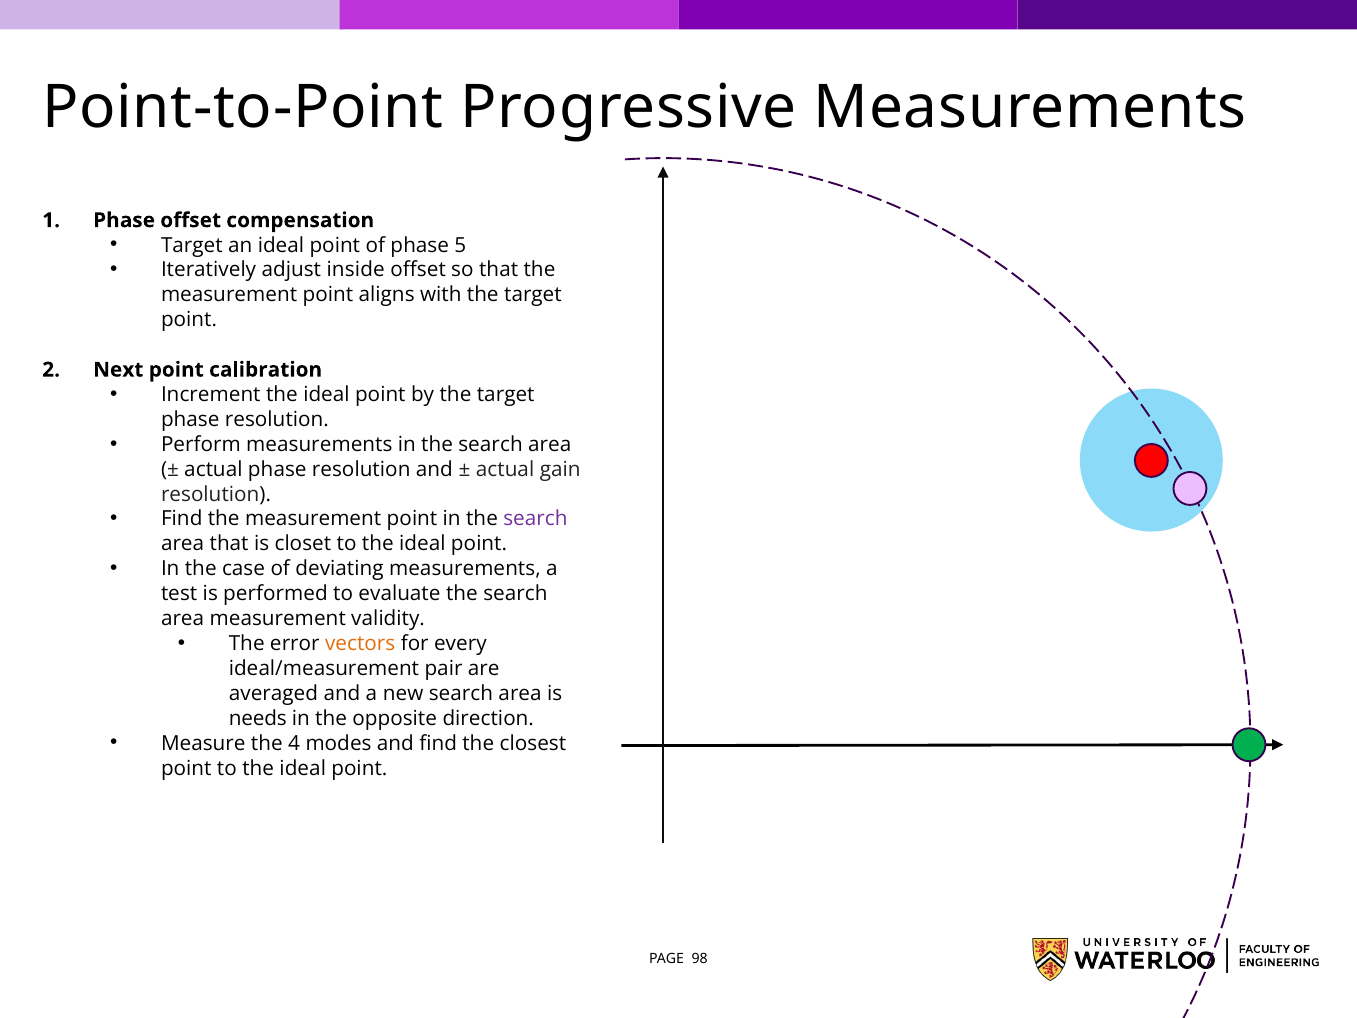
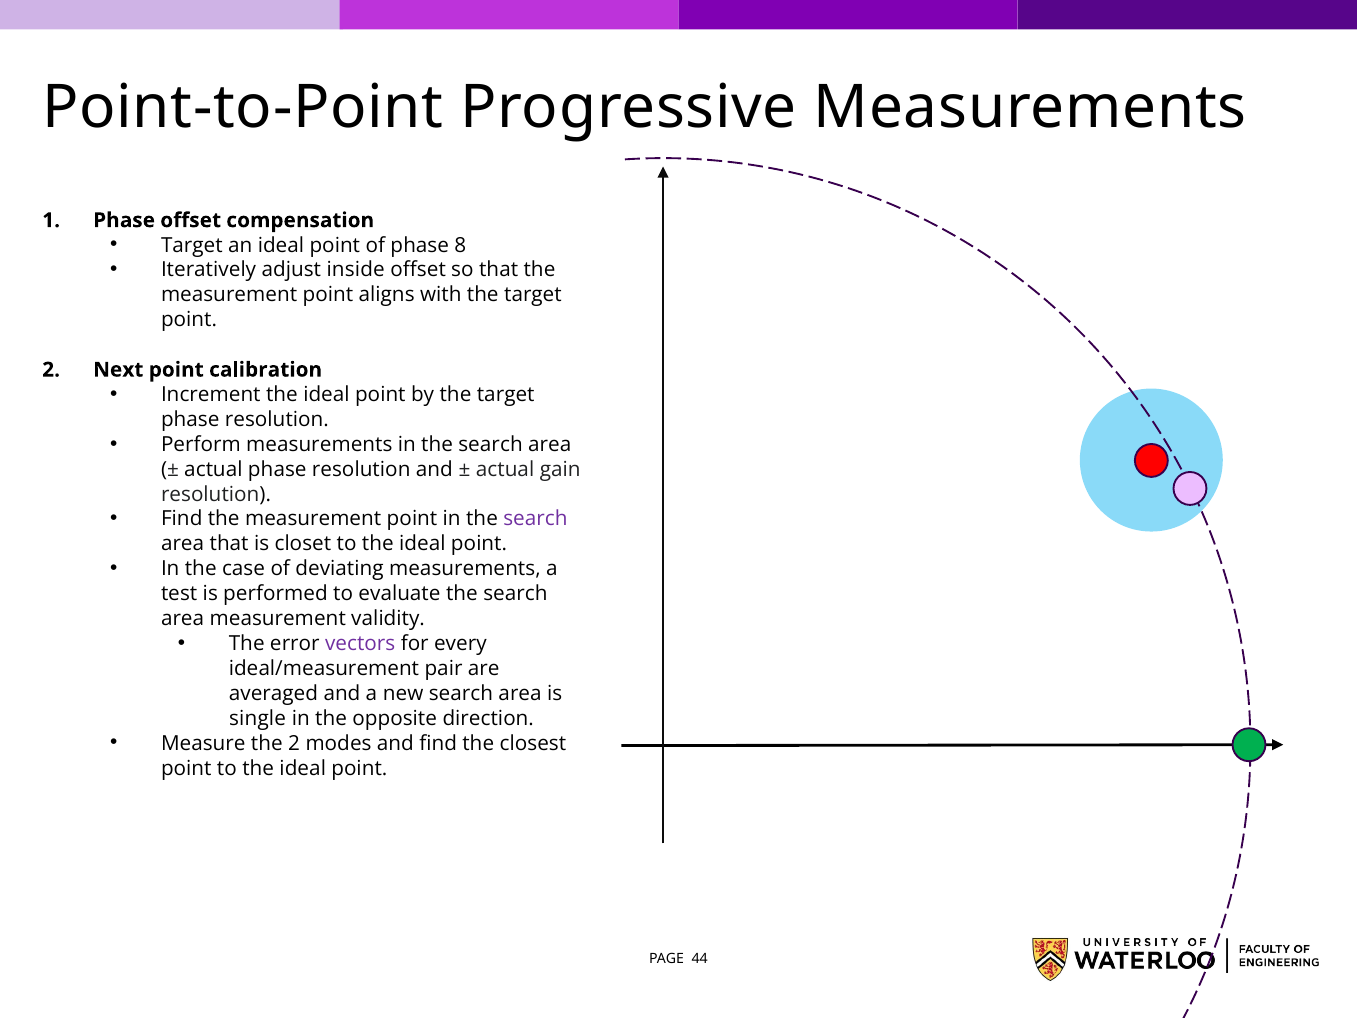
5: 5 -> 8
vectors colour: orange -> purple
needs: needs -> single
the 4: 4 -> 2
98: 98 -> 44
